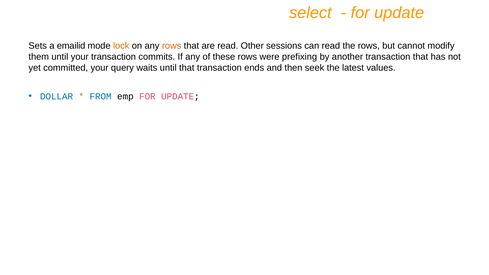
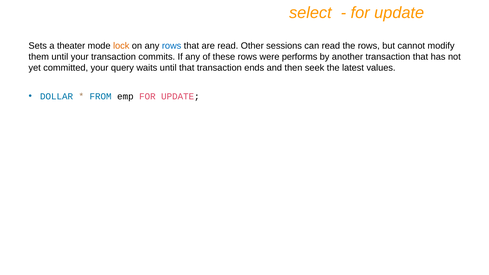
emailid: emailid -> theater
rows at (172, 46) colour: orange -> blue
prefixing: prefixing -> performs
